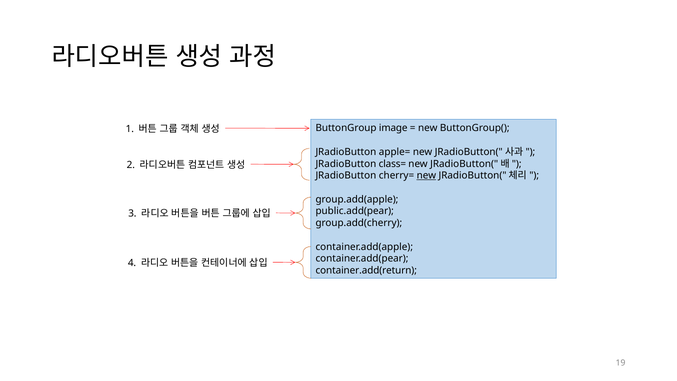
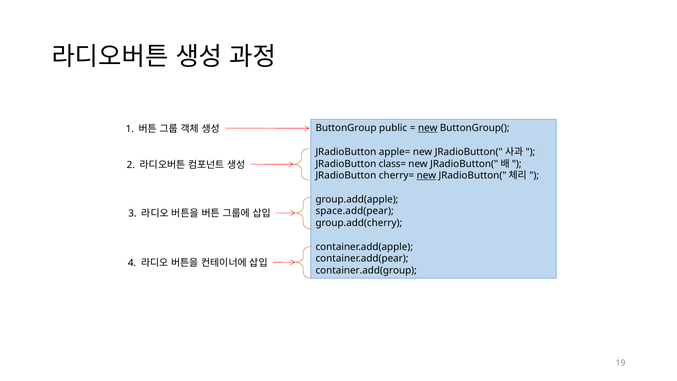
image: image -> public
new at (428, 128) underline: none -> present
public.add(pear: public.add(pear -> space.add(pear
container.add(return: container.add(return -> container.add(group
